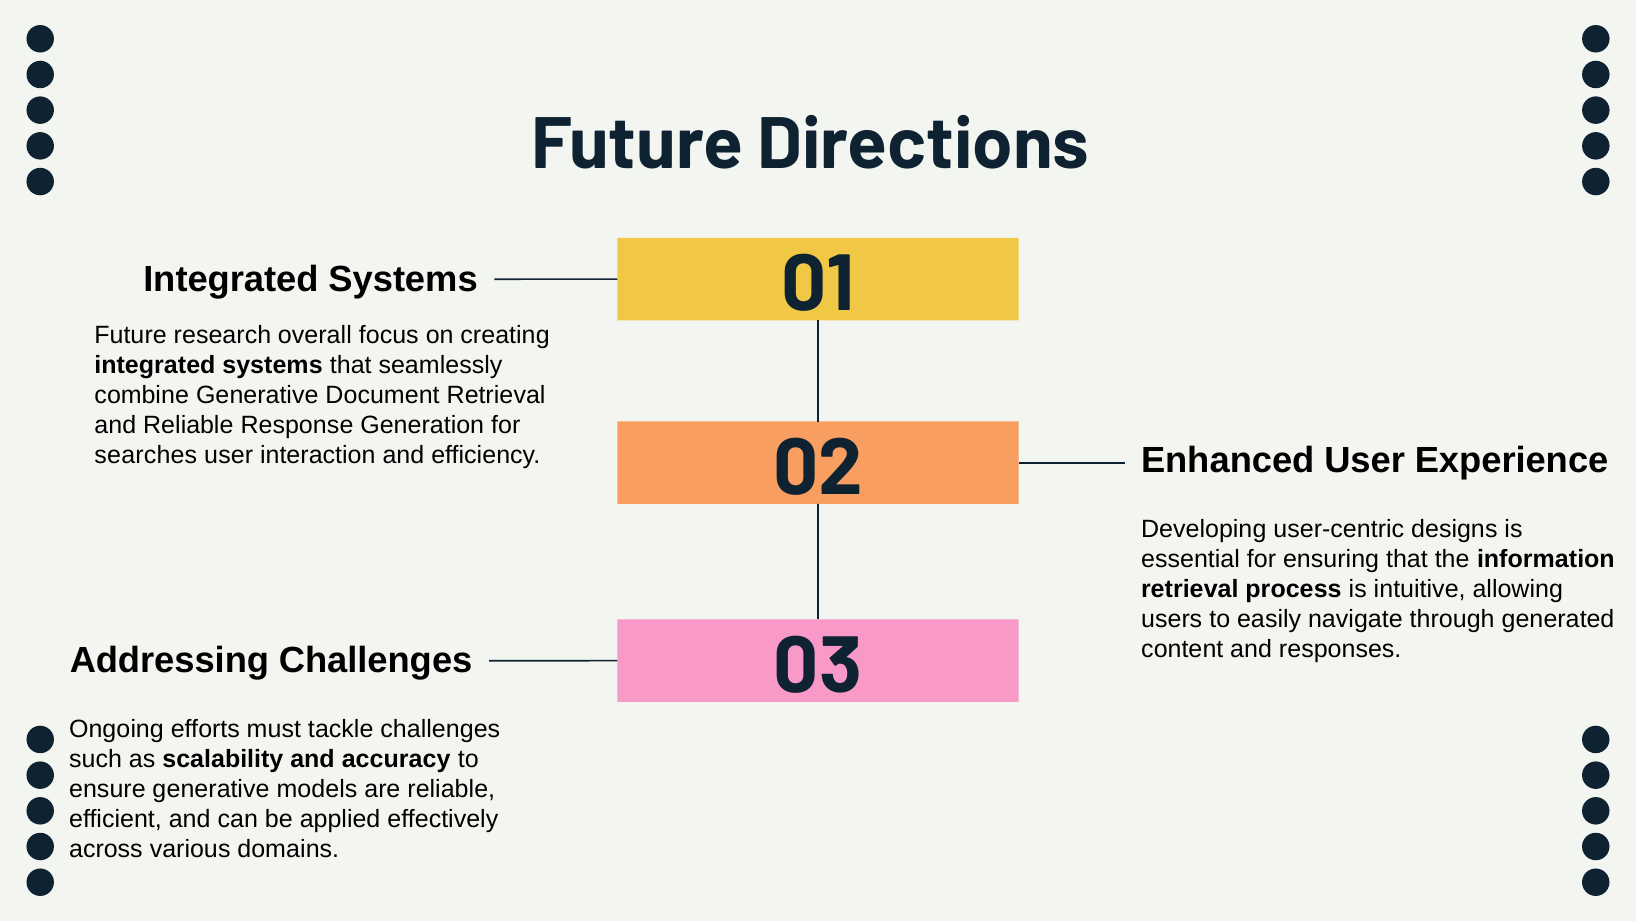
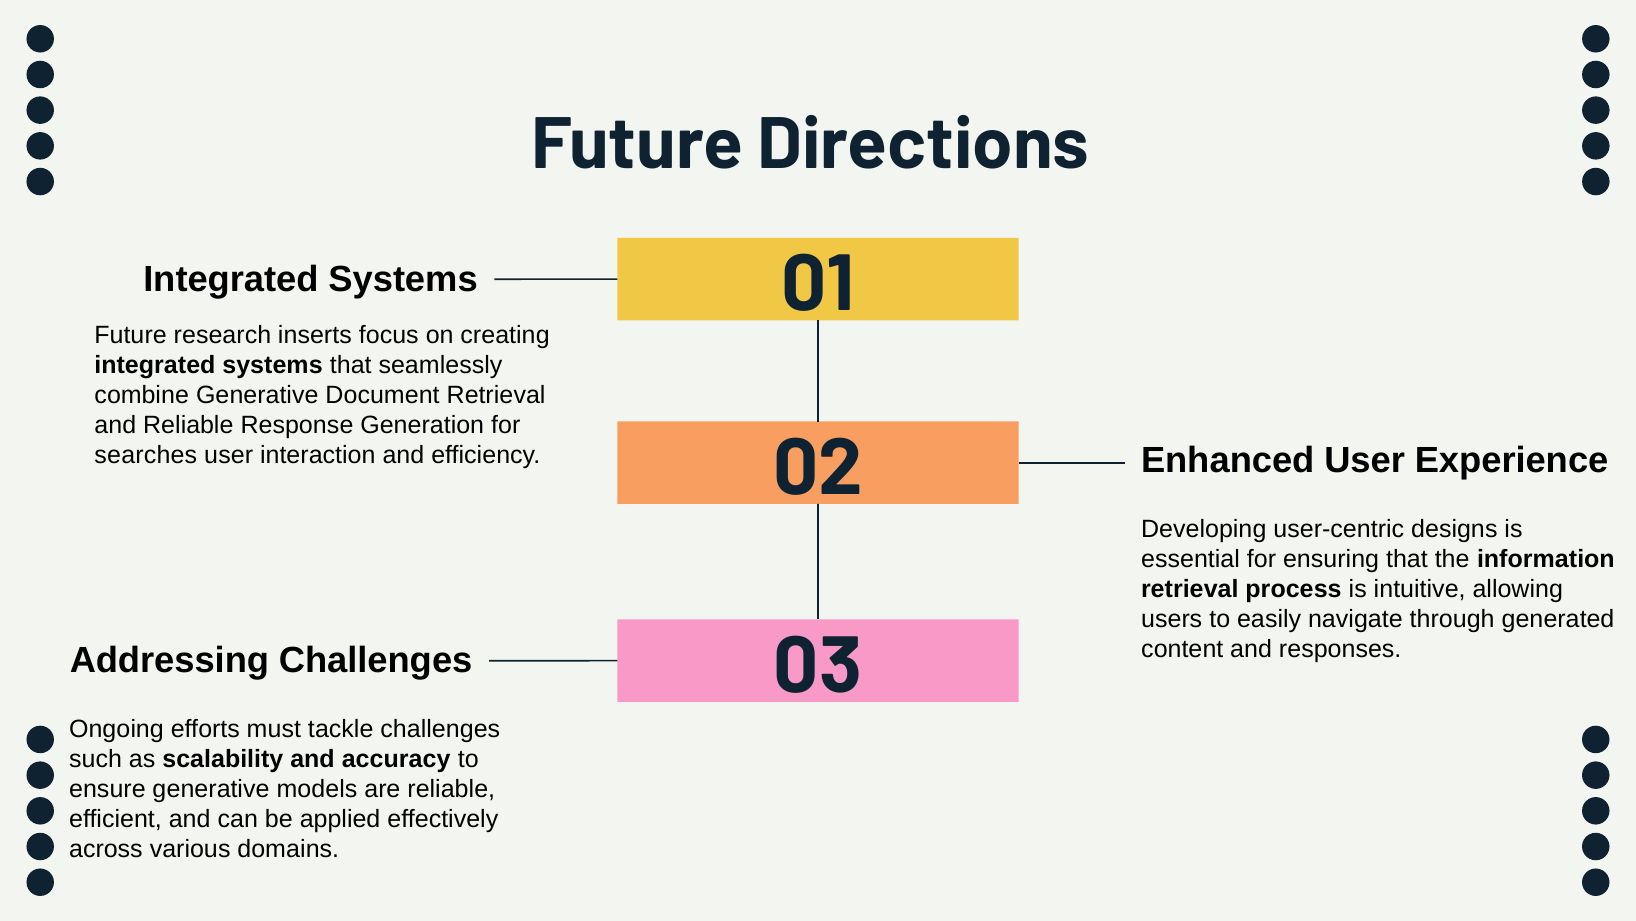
overall: overall -> inserts
